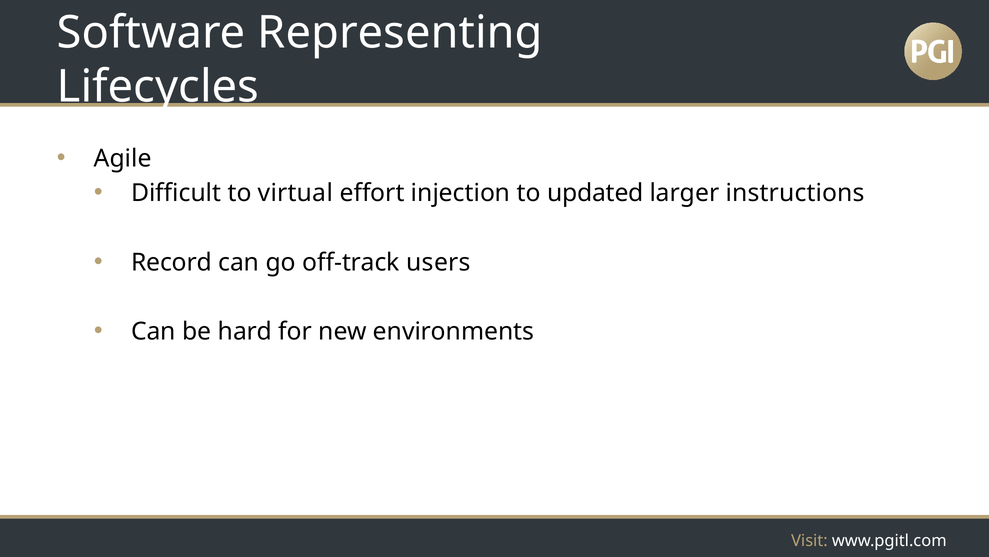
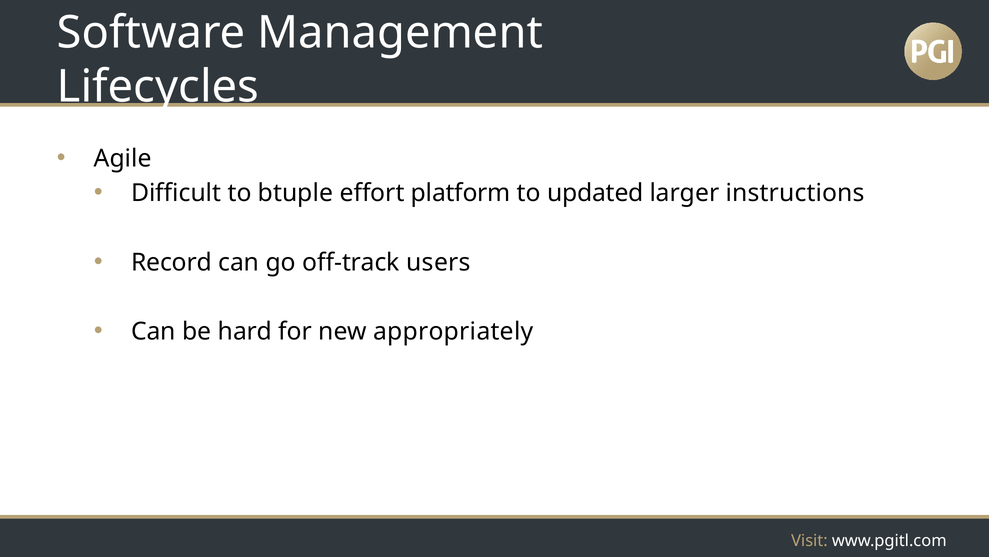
Representing: Representing -> Management
virtual: virtual -> btuple
injection: injection -> platform
environments: environments -> appropriately
